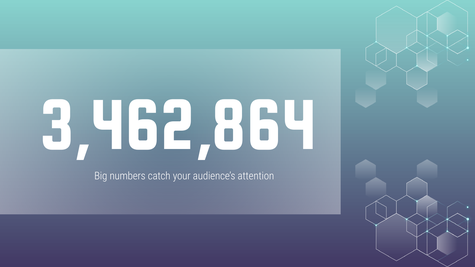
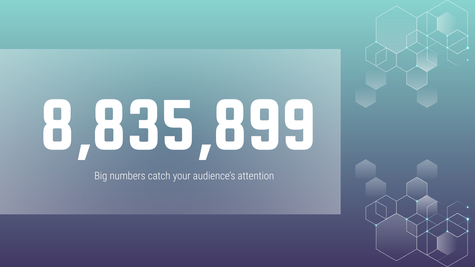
3,462,864: 3,462,864 -> 8,835,899
